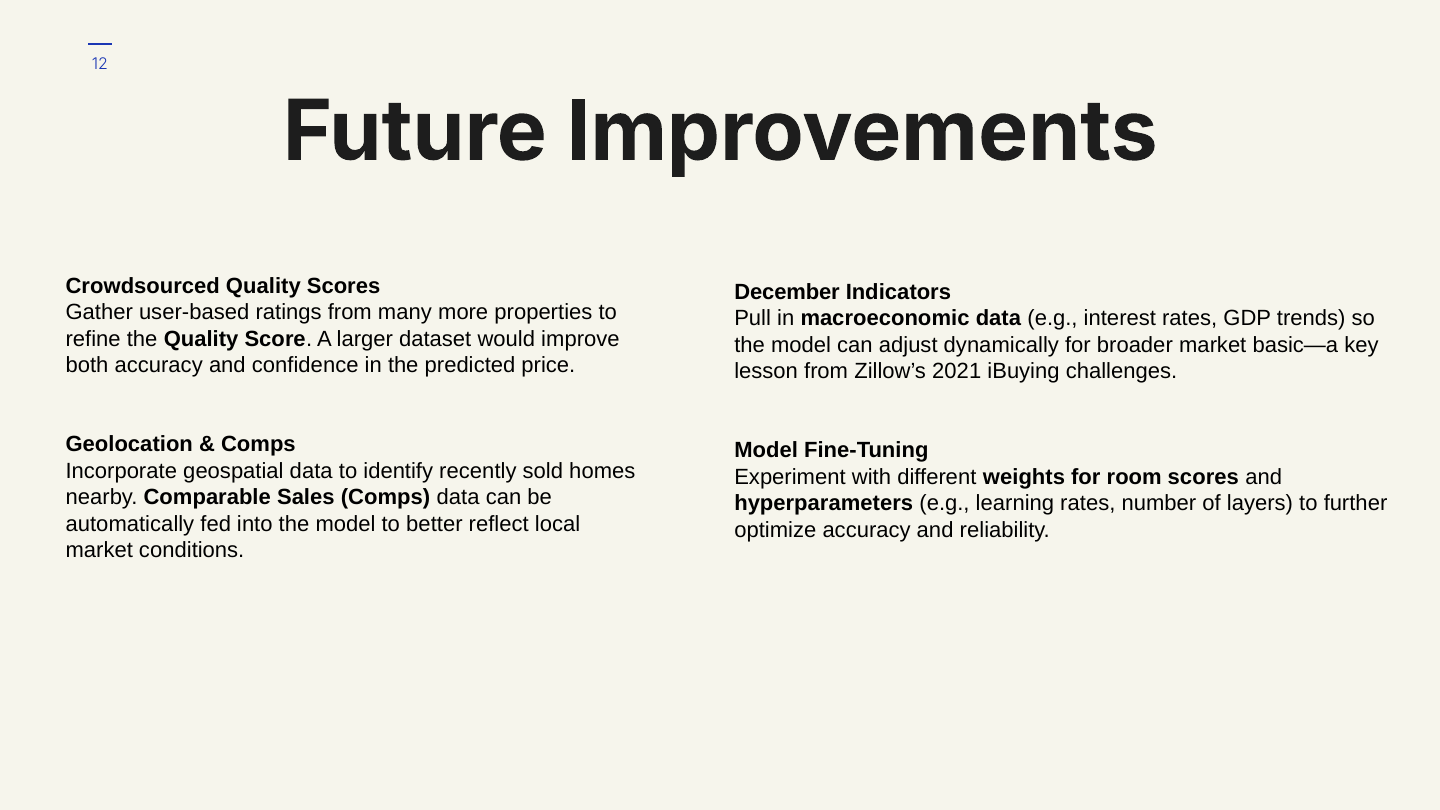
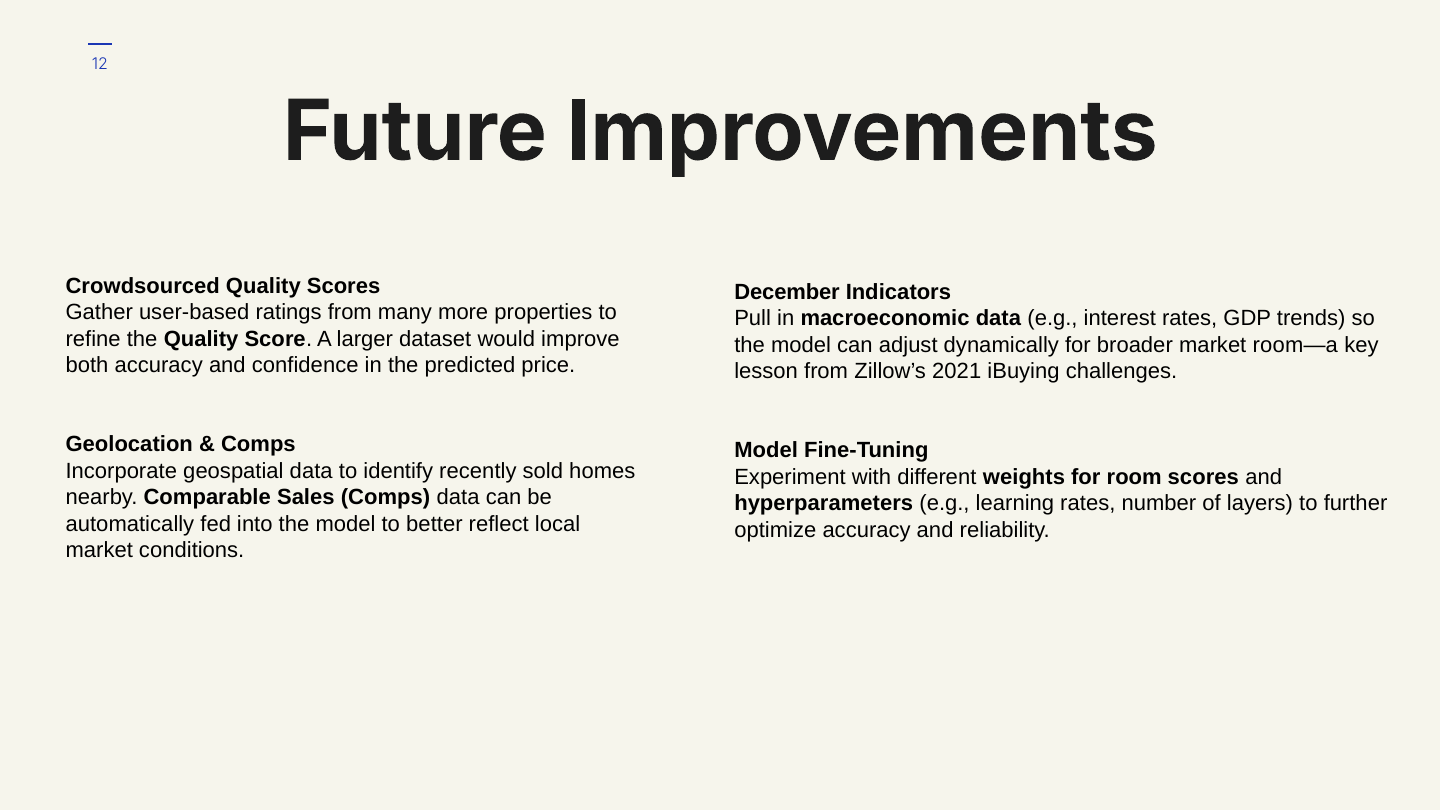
basic—a: basic—a -> room—a
